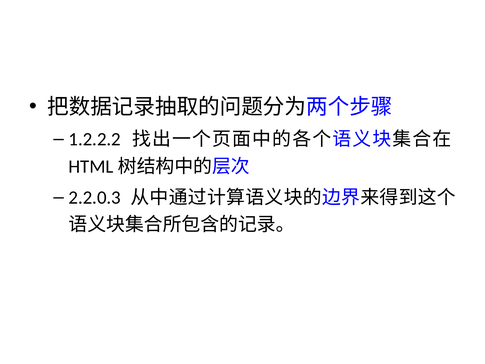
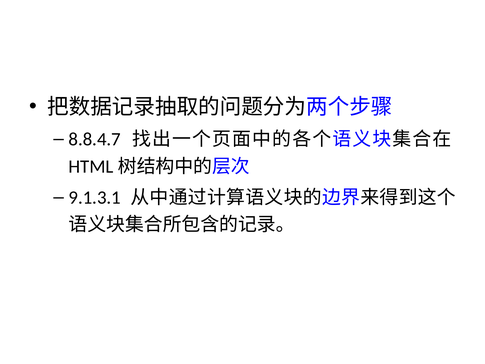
1.2.2.2: 1.2.2.2 -> 8.8.4.7
2.2.0.3: 2.2.0.3 -> 9.1.3.1
